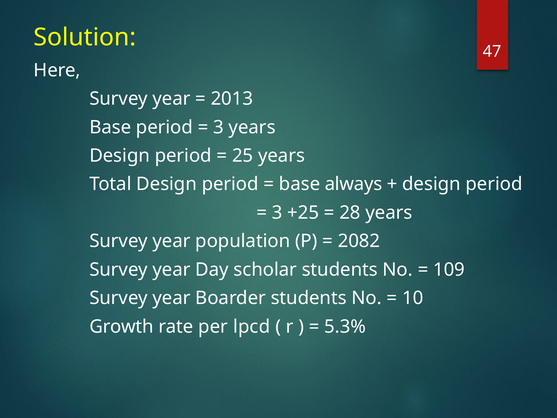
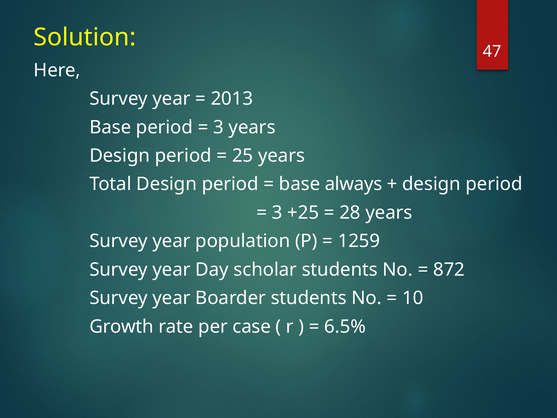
2082: 2082 -> 1259
109: 109 -> 872
lpcd: lpcd -> case
5.3%: 5.3% -> 6.5%
